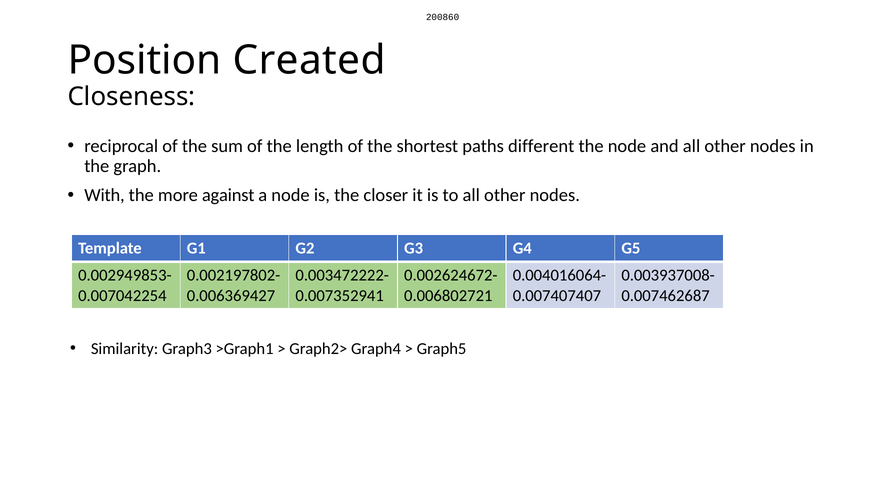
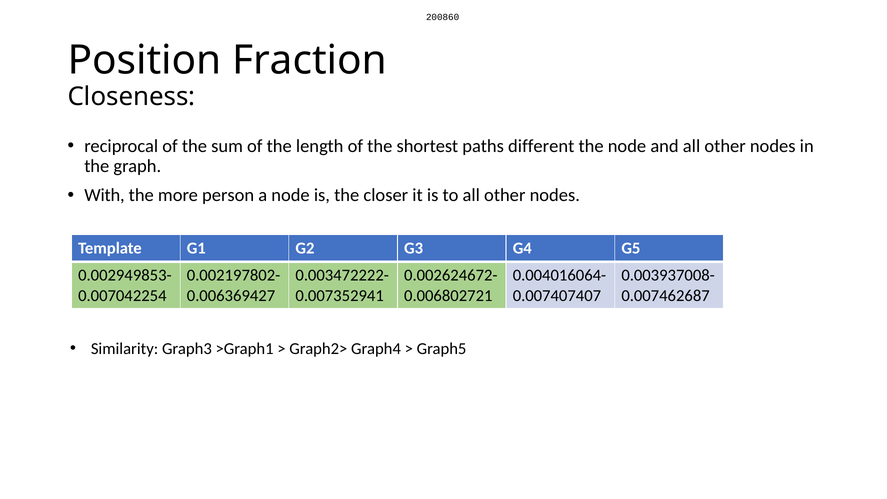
Created: Created -> Fraction
against: against -> person
